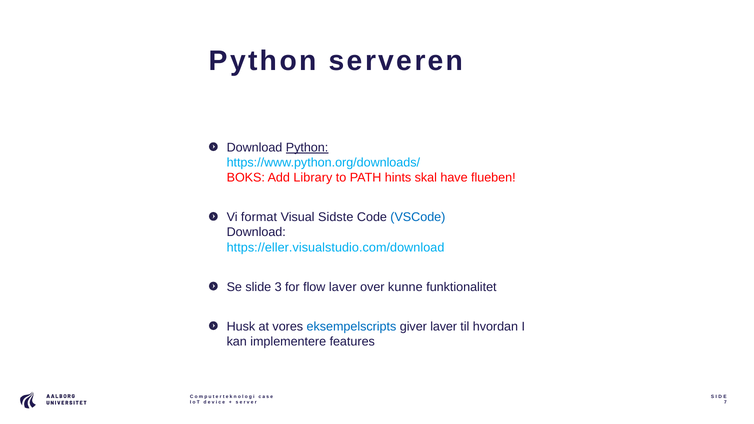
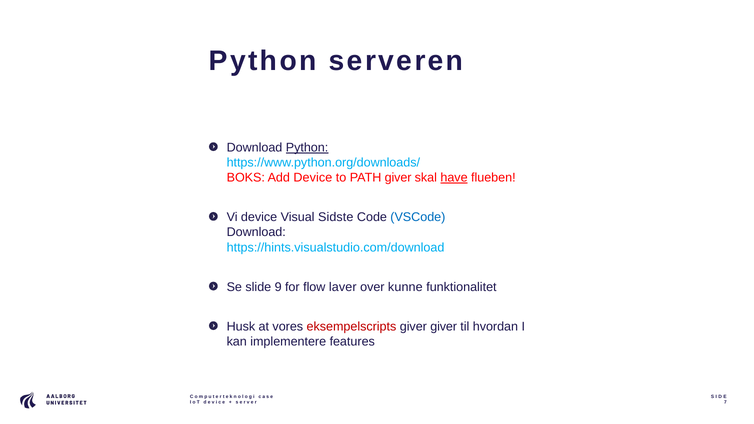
Add Library: Library -> Device
PATH hints: hints -> giver
have underline: none -> present
Vi format: format -> device
https://eller.visualstudio.com/download: https://eller.visualstudio.com/download -> https://hints.visualstudio.com/download
3: 3 -> 9
eksempelscripts colour: blue -> red
giver laver: laver -> giver
